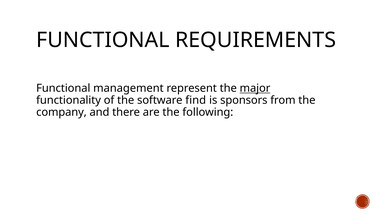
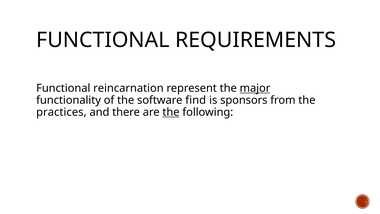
management: management -> reincarnation
company: company -> practices
the at (171, 112) underline: none -> present
